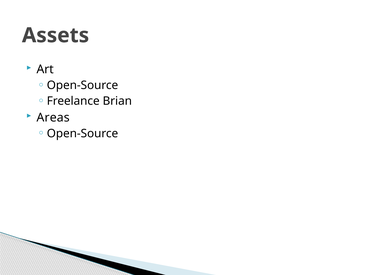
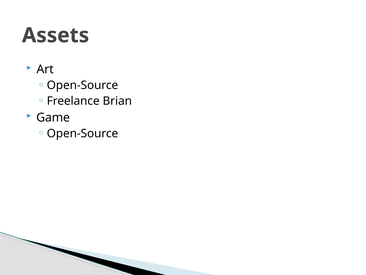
Areas: Areas -> Game
